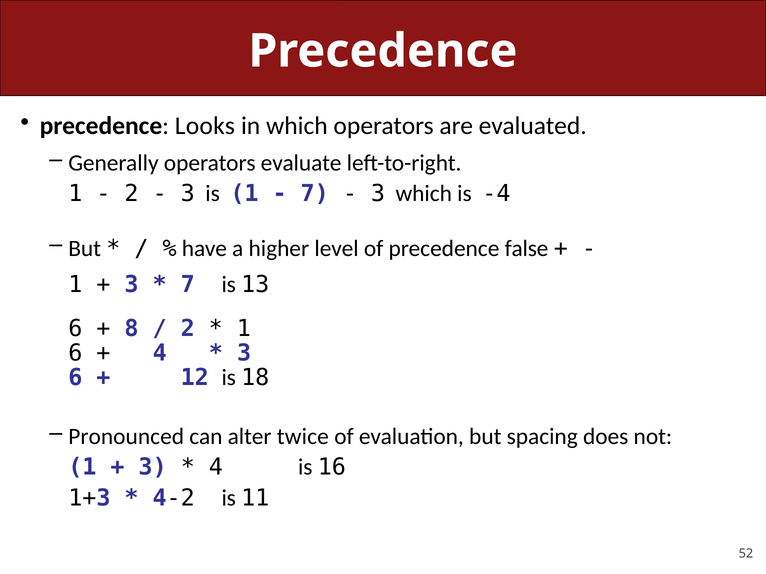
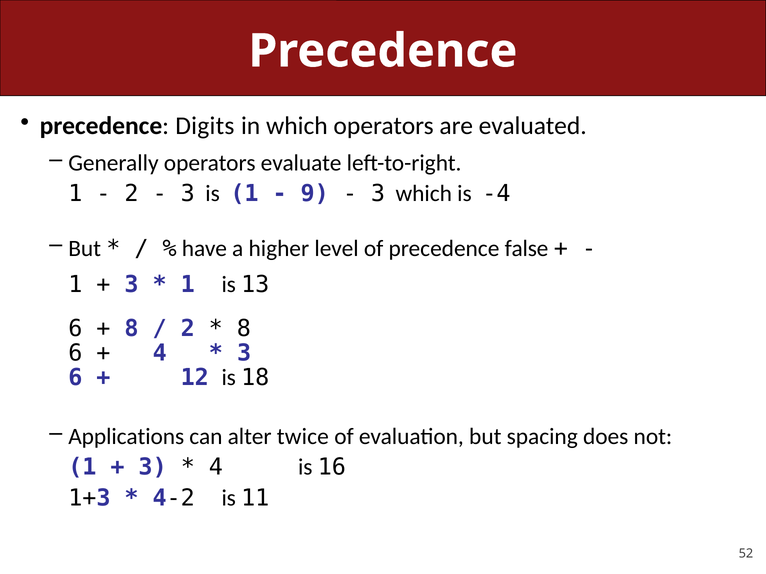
Looks: Looks -> Digits
7 at (315, 194): 7 -> 9
7 at (188, 285): 7 -> 1
1 at (244, 329): 1 -> 8
Pronounced: Pronounced -> Applications
